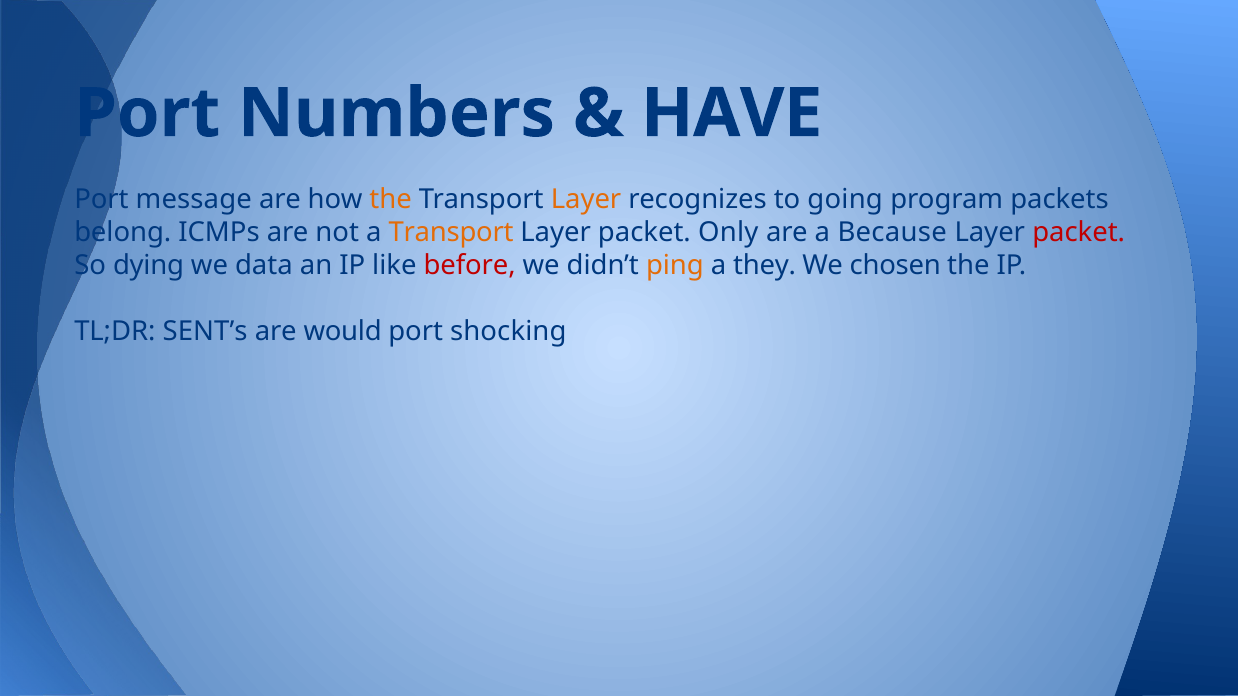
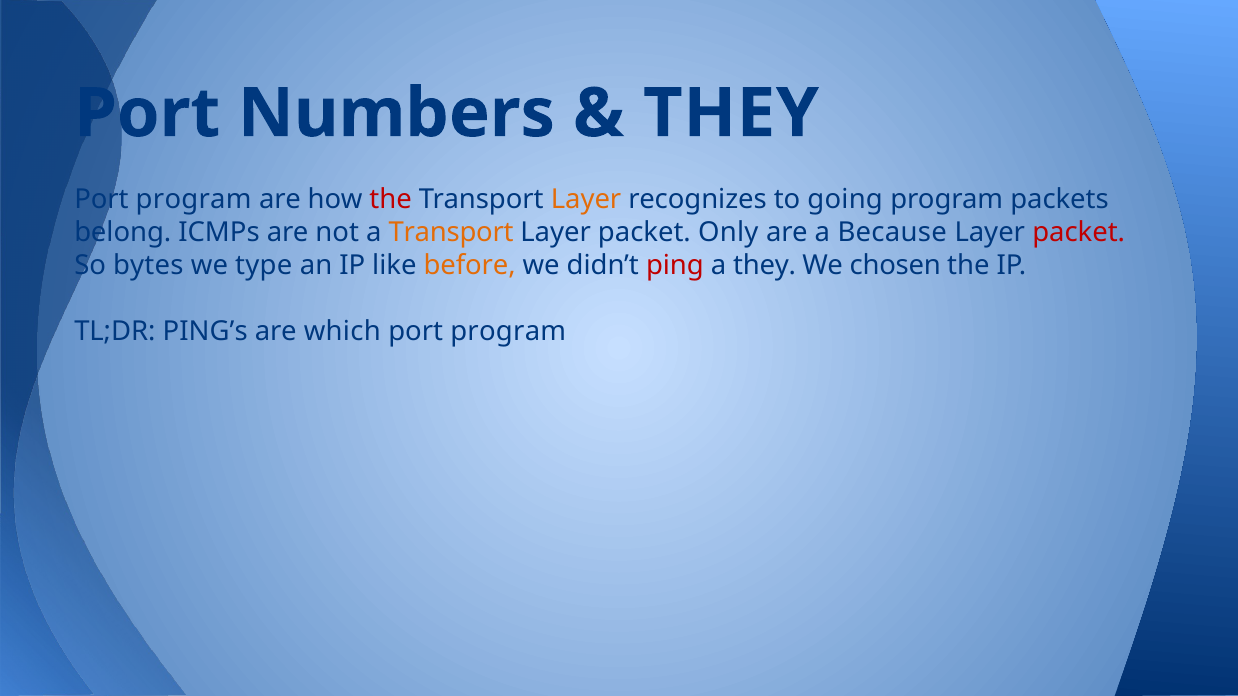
HAVE at (732, 114): HAVE -> THEY
message at (194, 199): message -> program
the at (391, 199) colour: orange -> red
dying: dying -> bytes
data: data -> type
before colour: red -> orange
ping colour: orange -> red
SENT’s: SENT’s -> PING’s
would: would -> which
shocking at (508, 331): shocking -> program
